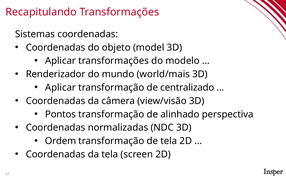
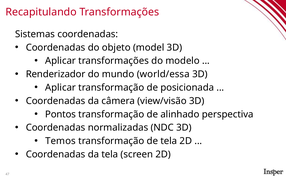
world/mais: world/mais -> world/essa
centralizado: centralizado -> posicionada
Ordem: Ordem -> Temos
